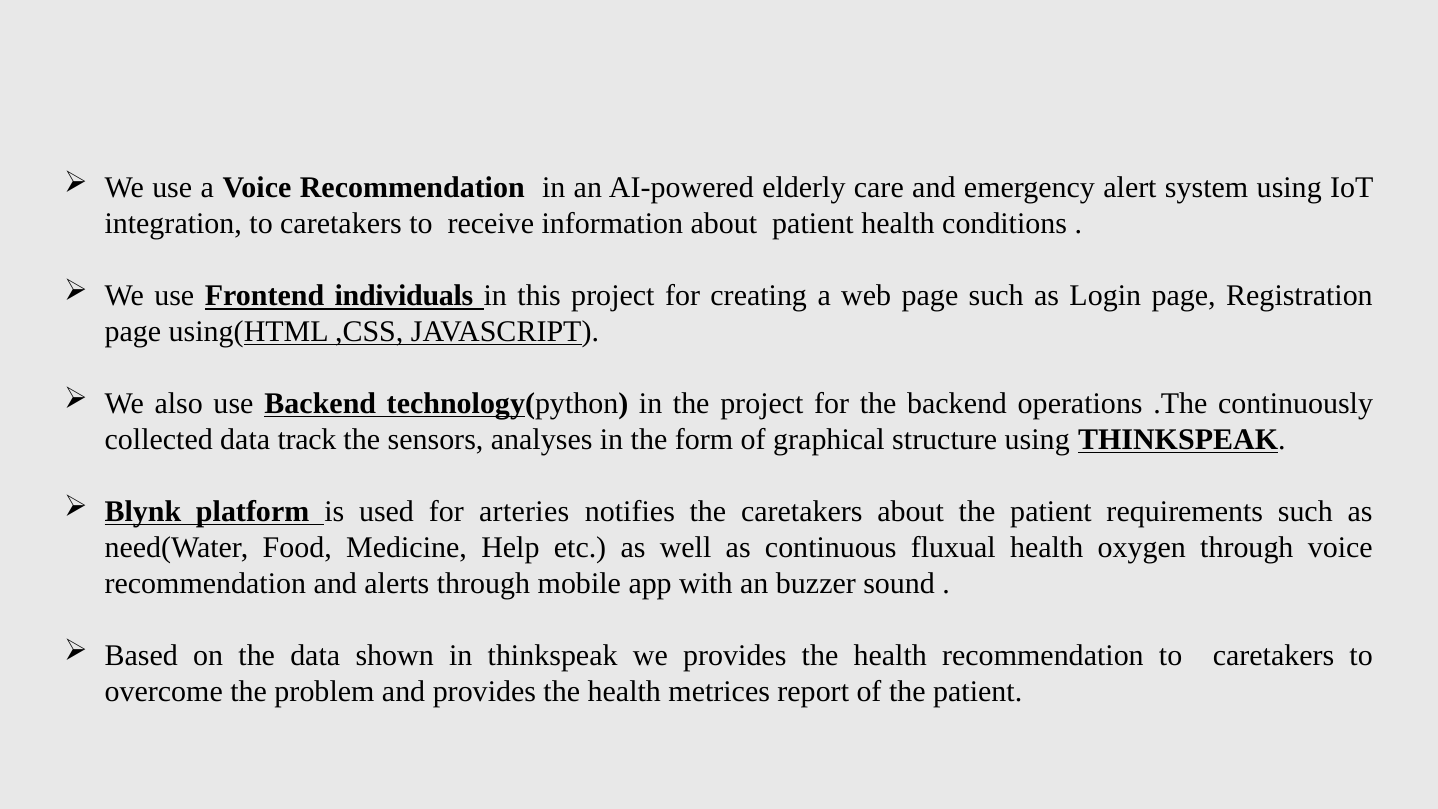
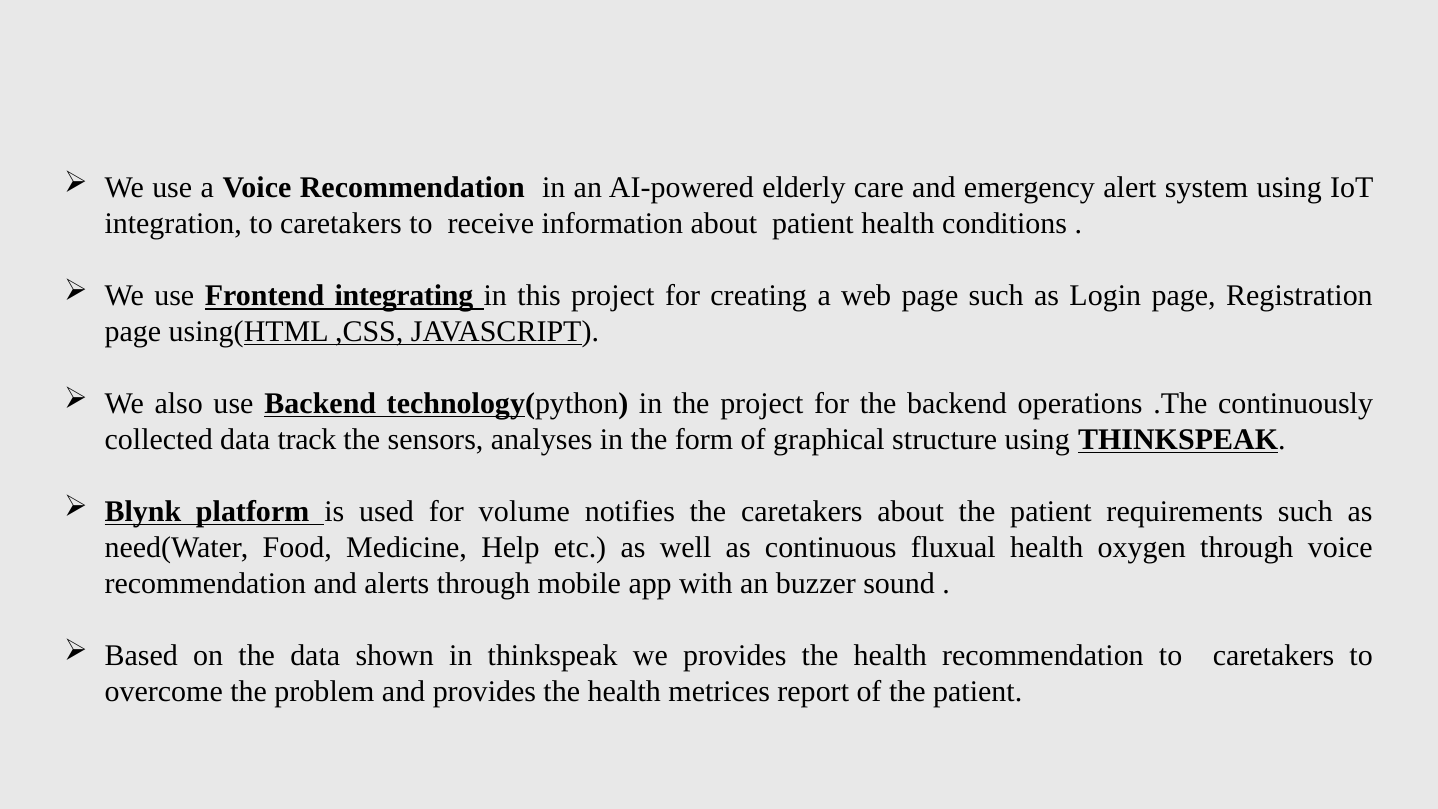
individuals: individuals -> integrating
arteries: arteries -> volume
